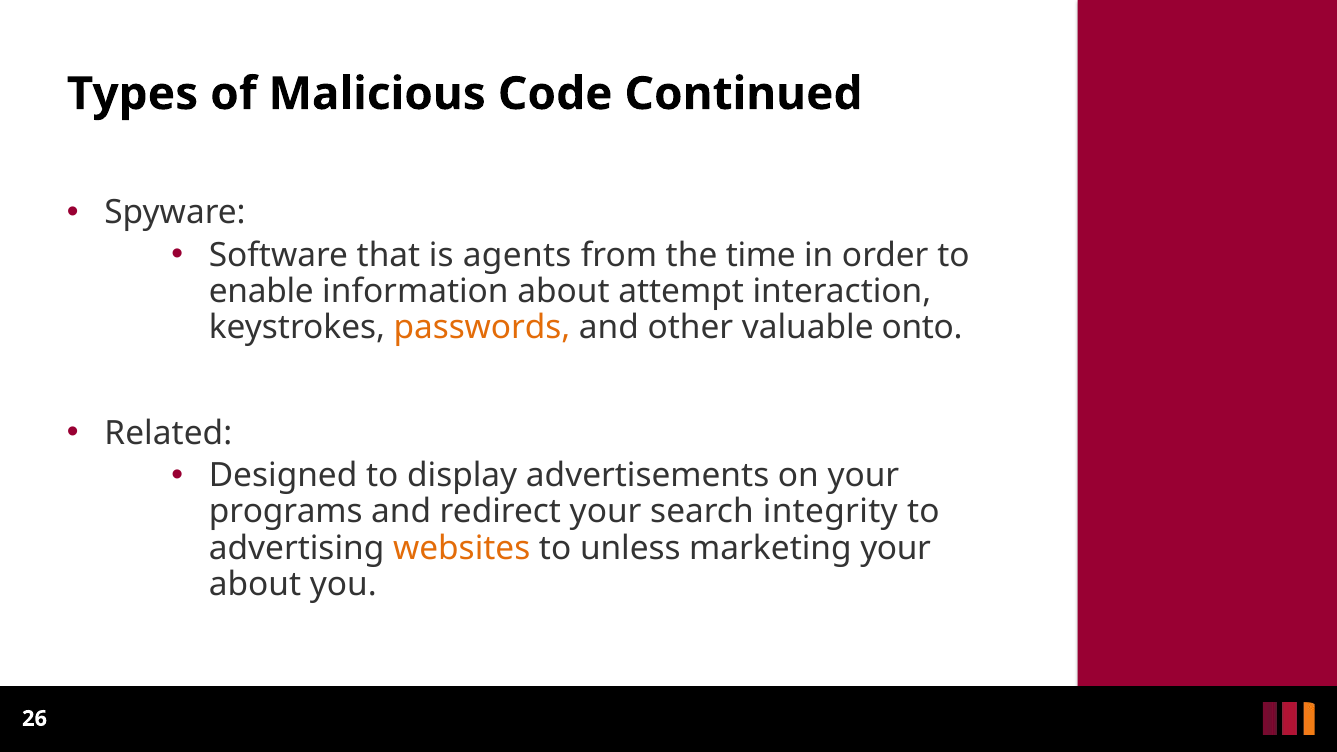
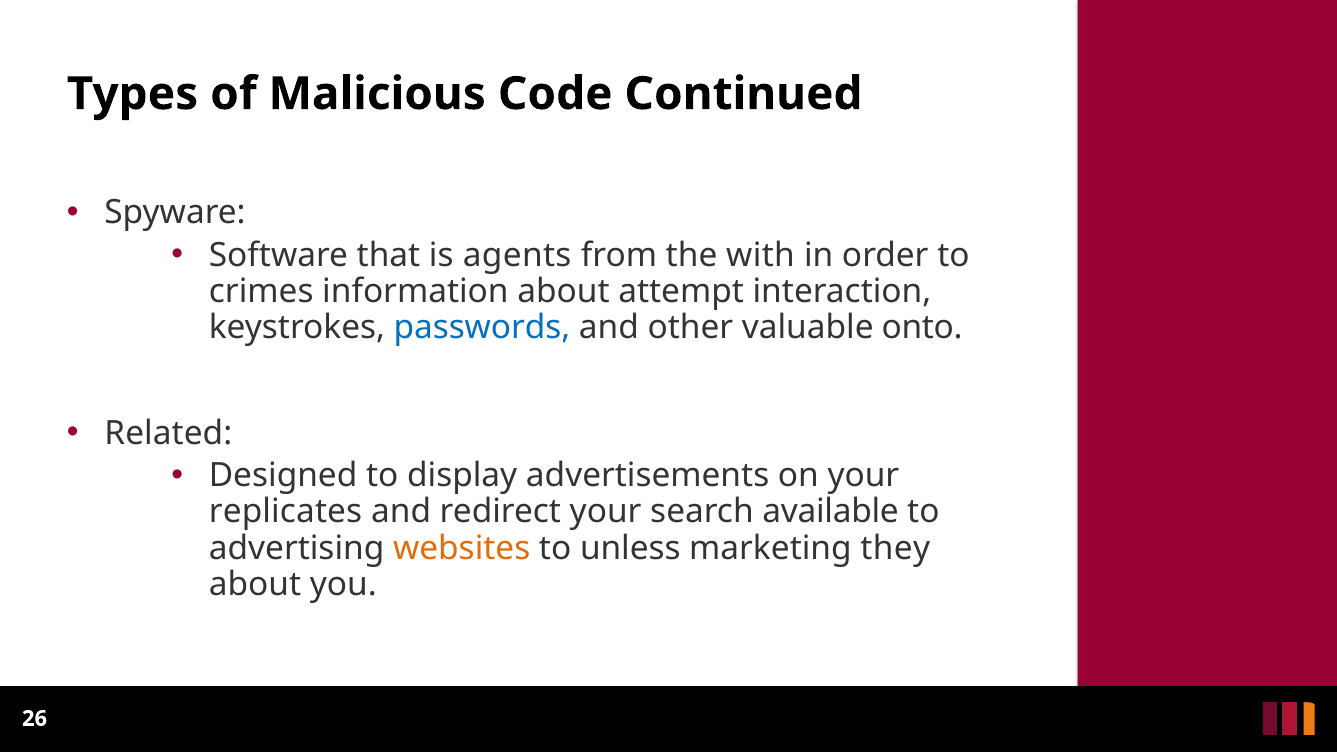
time: time -> with
enable: enable -> crimes
passwords colour: orange -> blue
programs: programs -> replicates
integrity: integrity -> available
marketing your: your -> they
